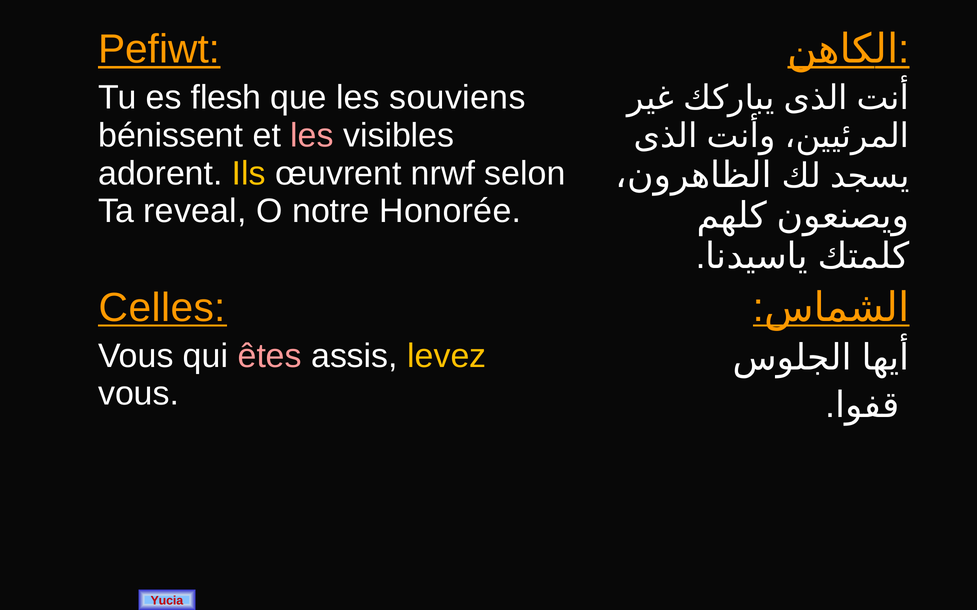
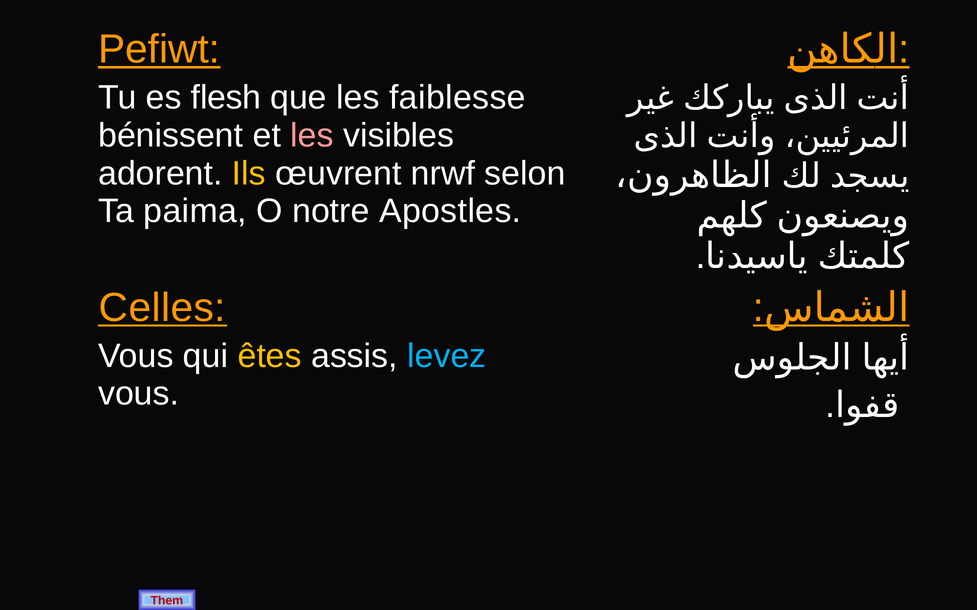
souviens: souviens -> faiblesse
reveal: reveal -> paima
Honorée: Honorée -> Apostles
êtes colour: pink -> yellow
levez colour: yellow -> light blue
Yucia: Yucia -> Them
